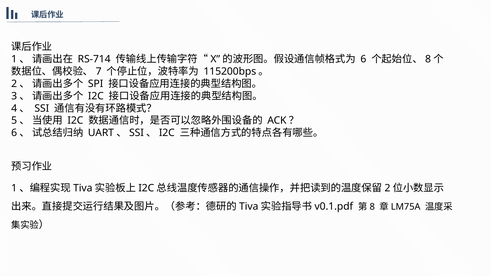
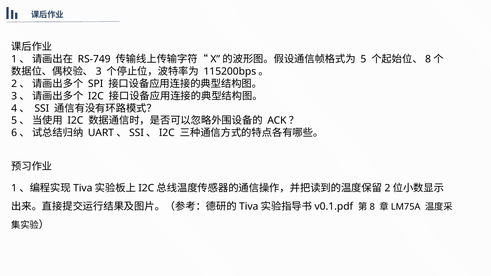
RS-714: RS-714 -> RS-749
6 at (363, 59): 6 -> 5
7 at (99, 72): 7 -> 3
